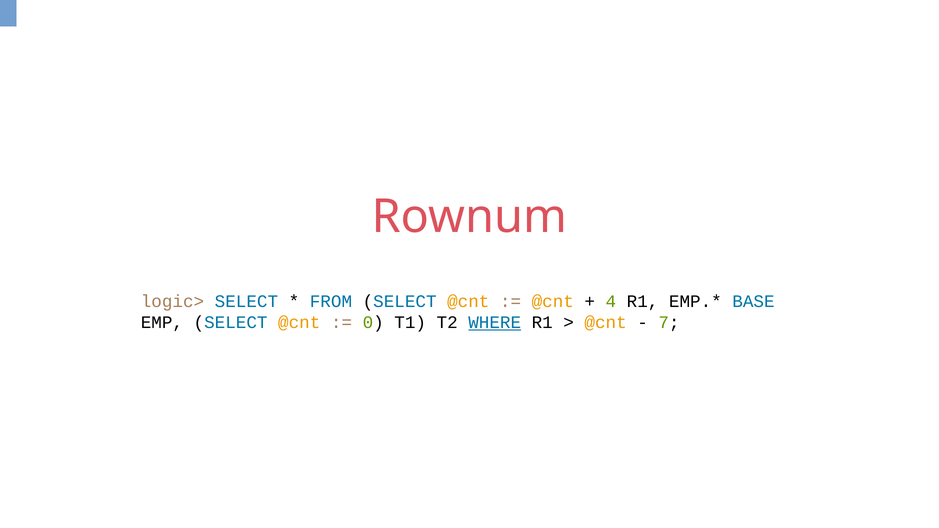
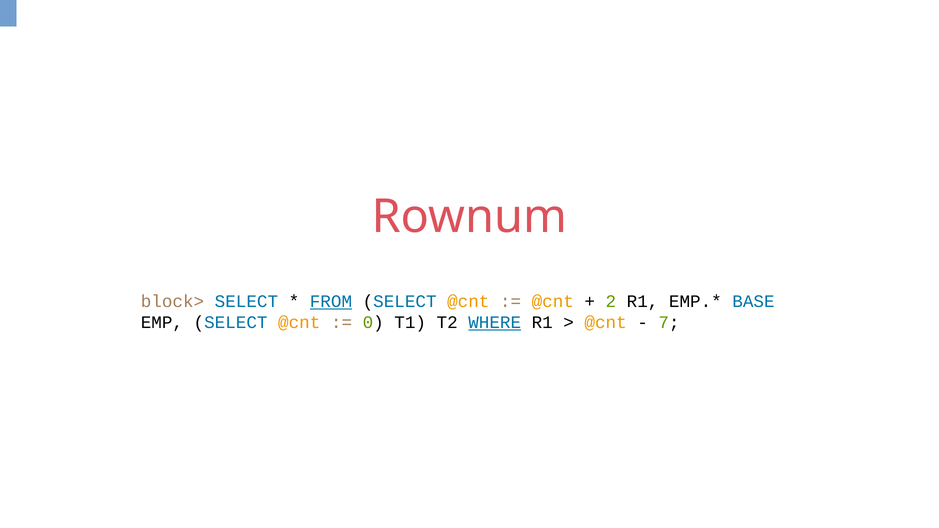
logic>: logic> -> block>
FROM underline: none -> present
4: 4 -> 2
